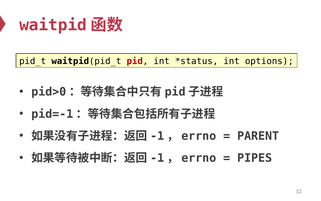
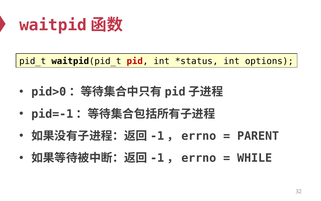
PIPES: PIPES -> WHILE
